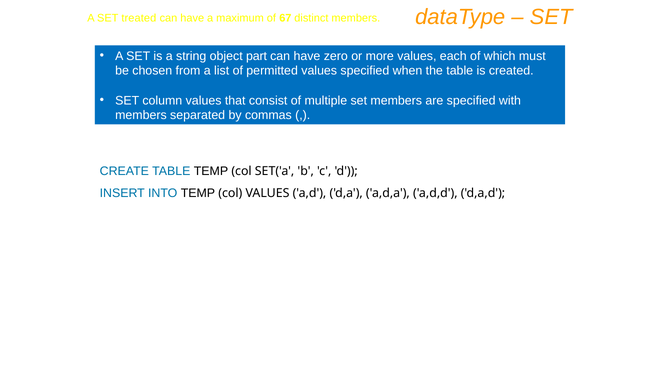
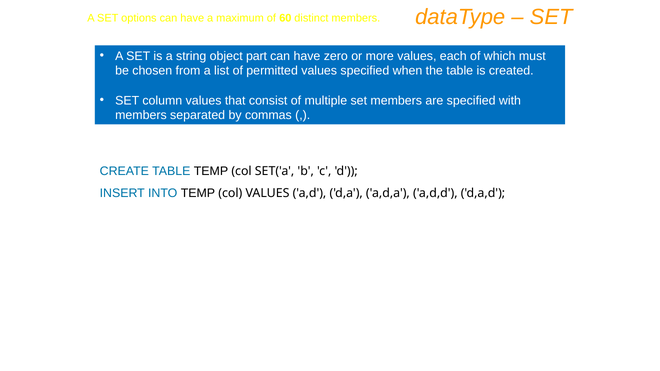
treated: treated -> options
67: 67 -> 60
